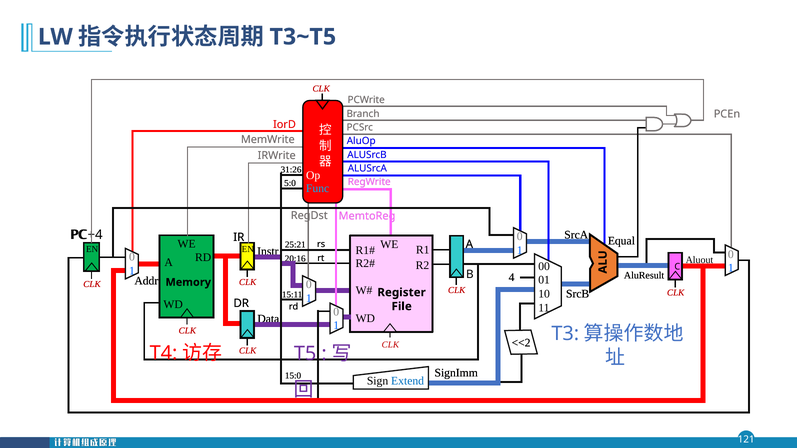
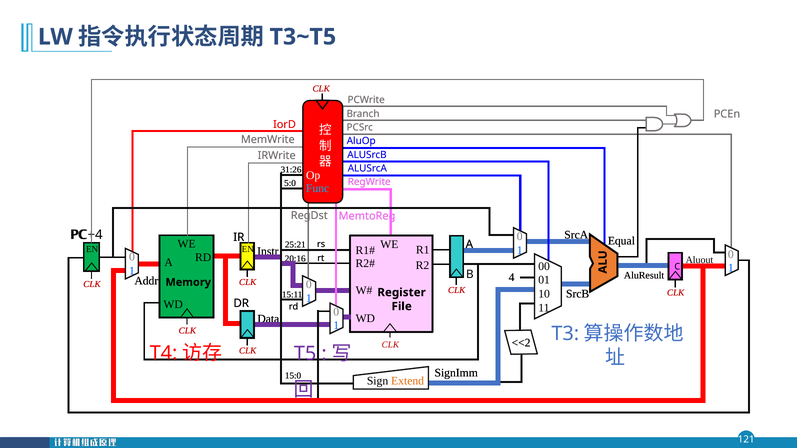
Extend colour: blue -> orange
